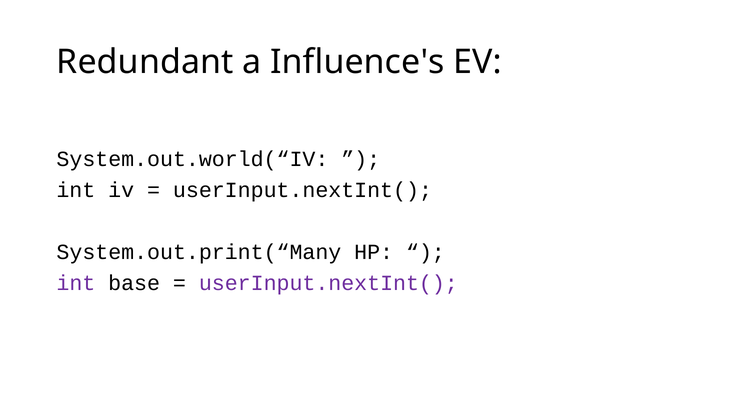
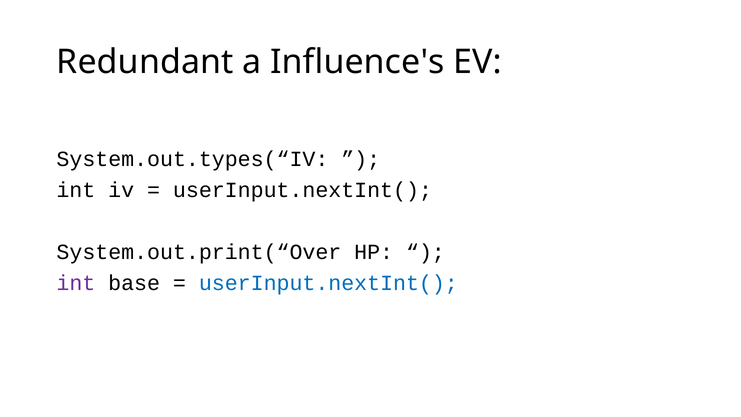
System.out.world(“IV: System.out.world(“IV -> System.out.types(“IV
System.out.print(“Many: System.out.print(“Many -> System.out.print(“Over
userInput.nextInt( at (328, 283) colour: purple -> blue
